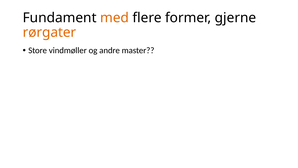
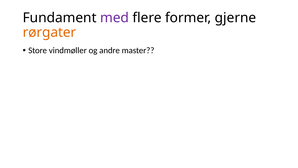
med colour: orange -> purple
